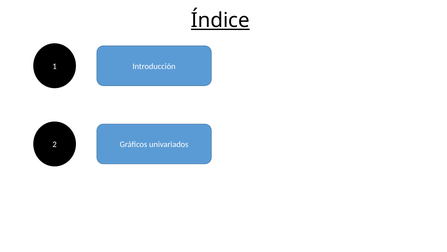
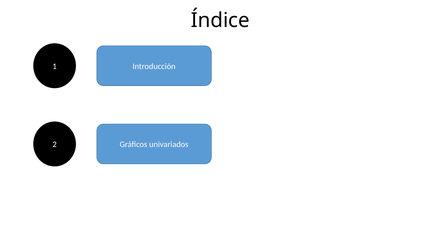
Índice underline: present -> none
